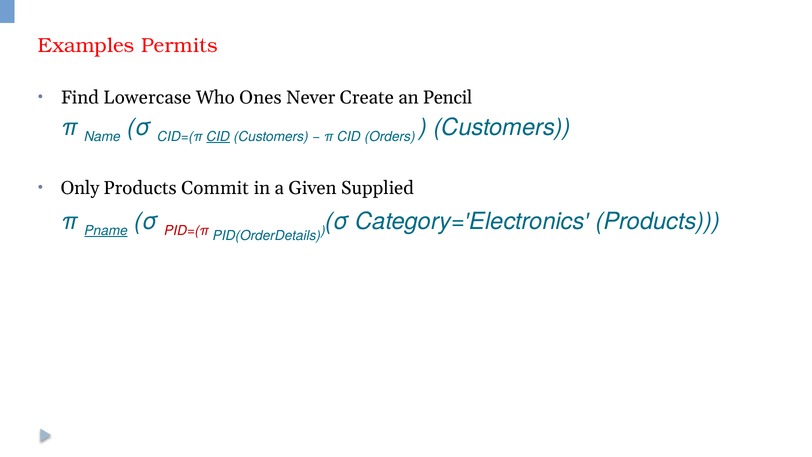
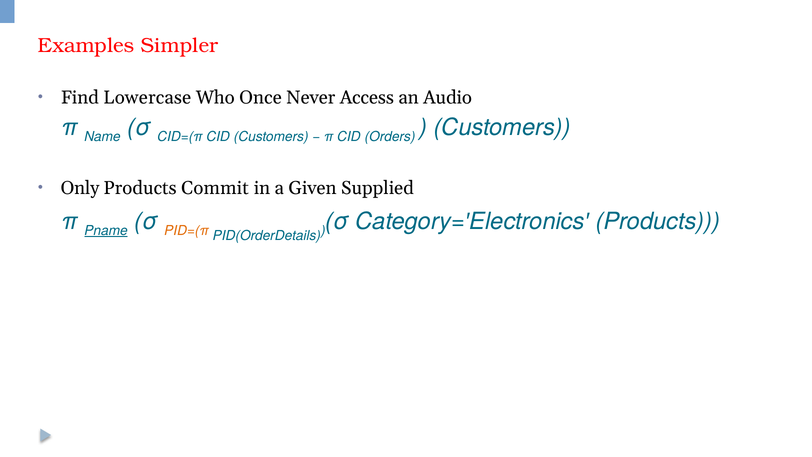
Permits: Permits -> Simpler
Ones: Ones -> Once
Create: Create -> Access
Pencil: Pencil -> Audio
CID at (218, 137) underline: present -> none
PID=(π colour: red -> orange
